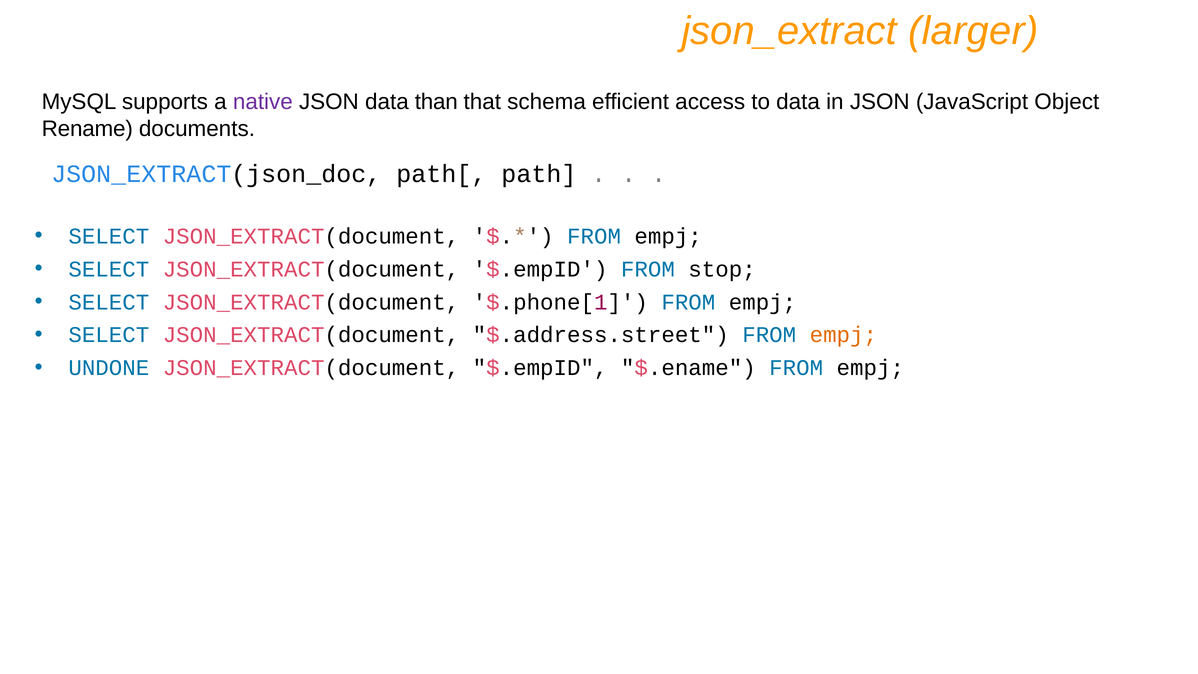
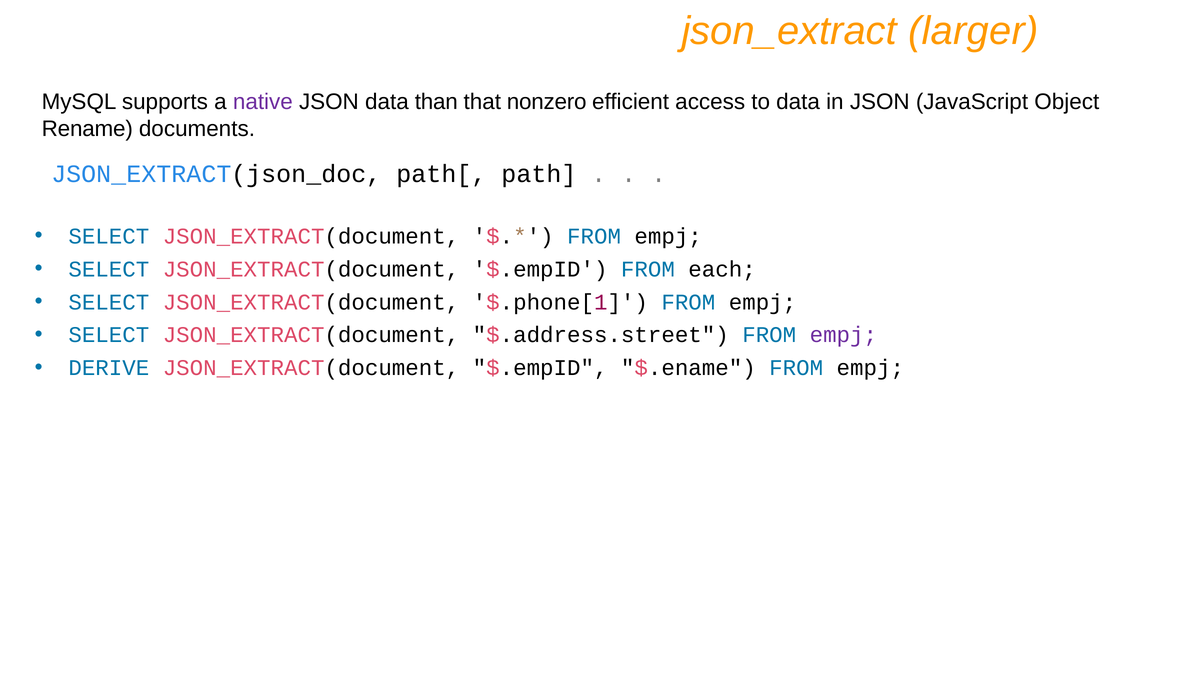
schema: schema -> nonzero
stop: stop -> each
empj at (843, 335) colour: orange -> purple
UNDONE: UNDONE -> DERIVE
